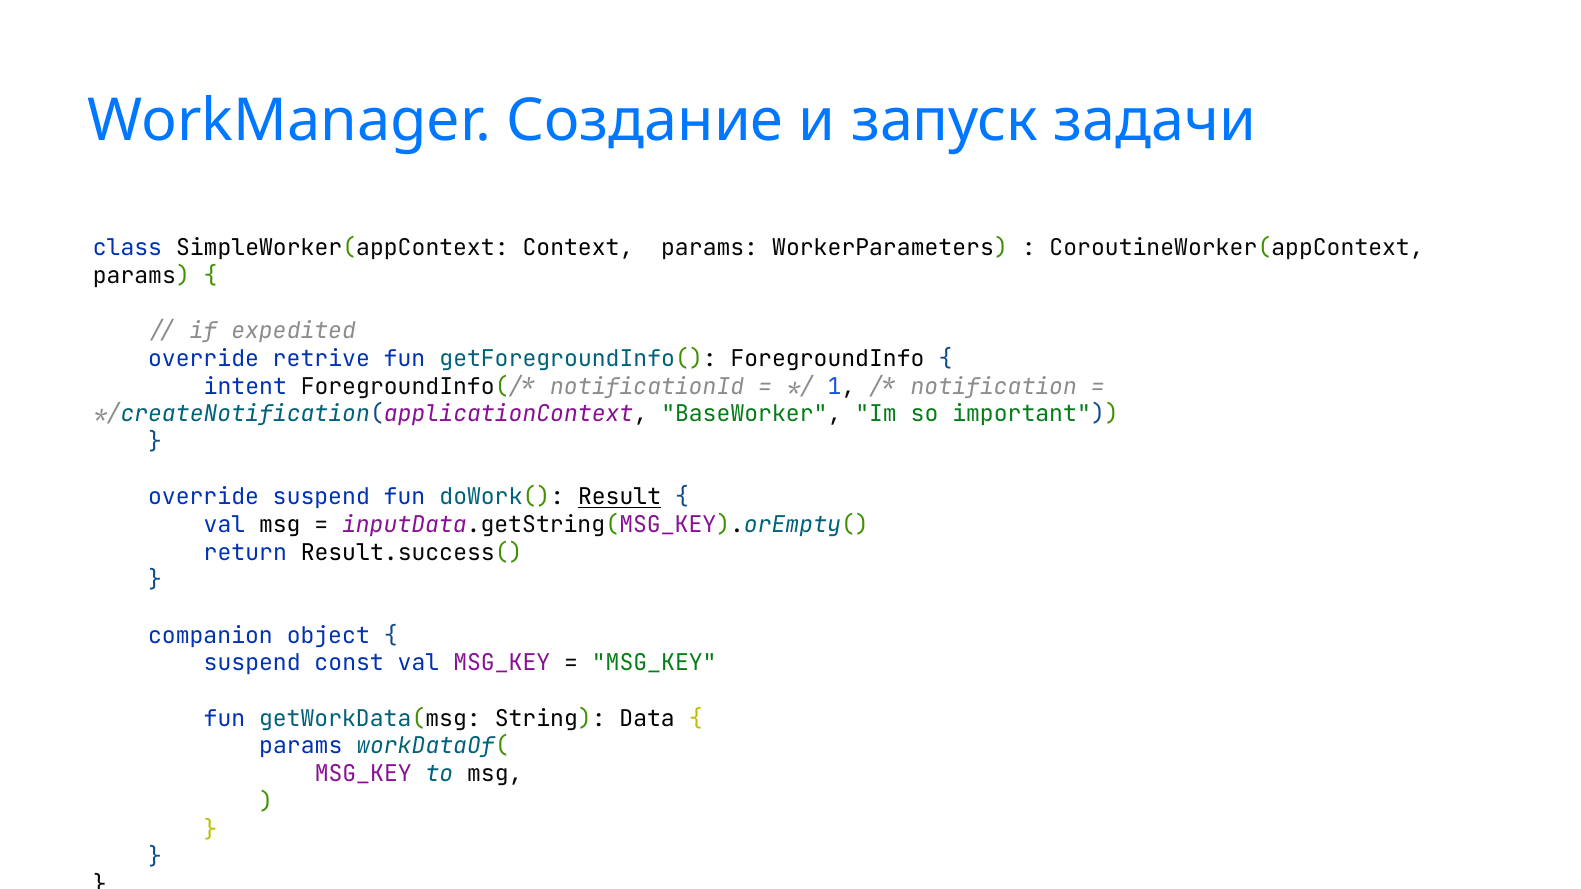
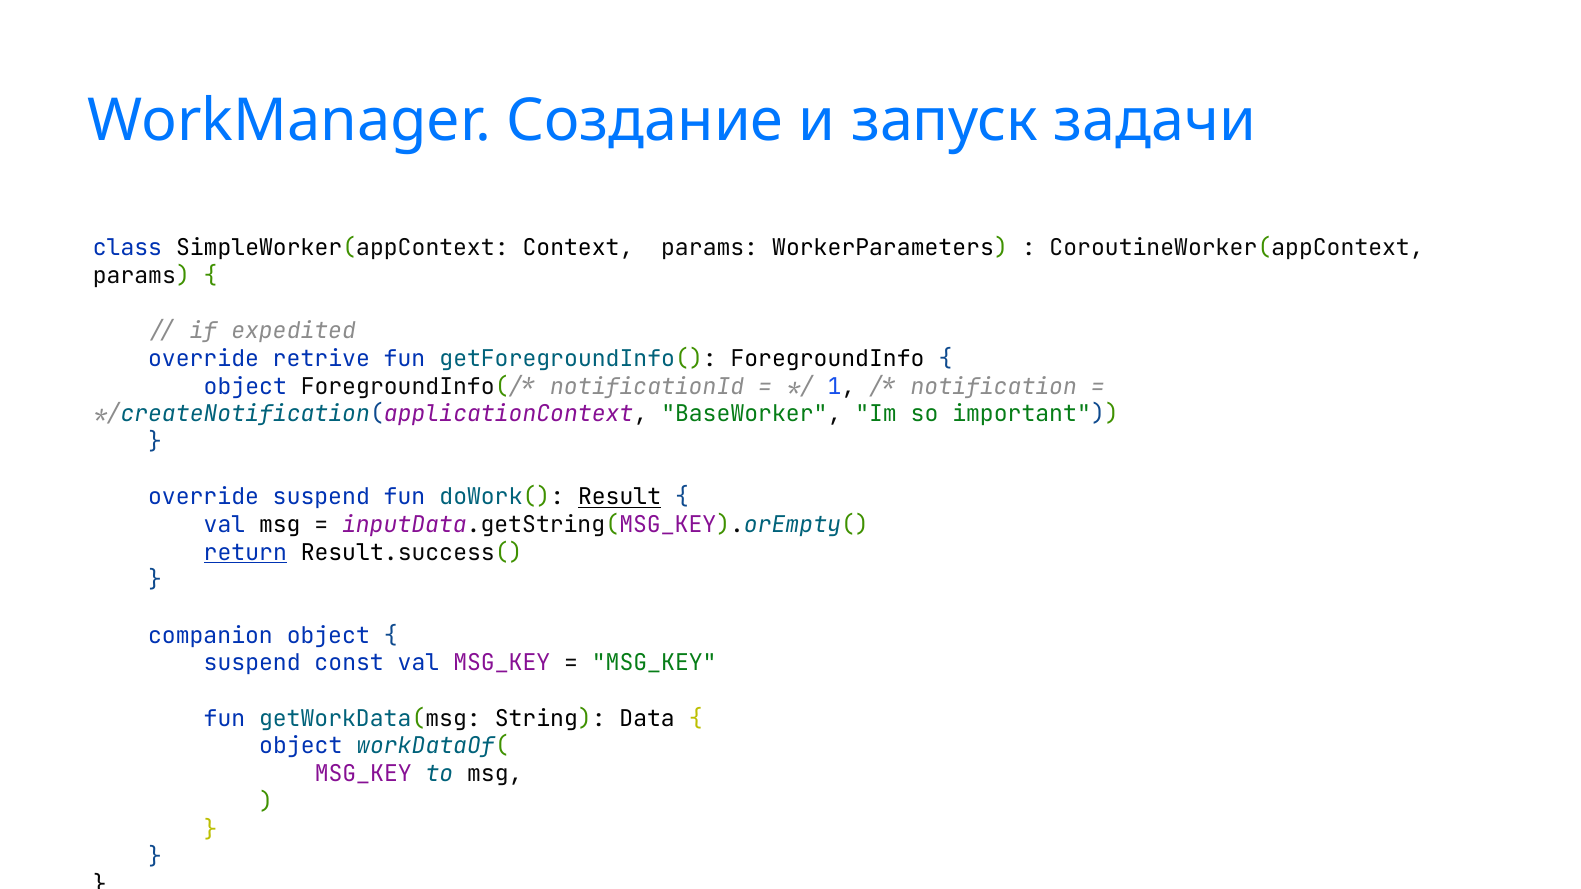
intent at (245, 387): intent -> object
return underline: none -> present
params at (301, 747): params -> object
